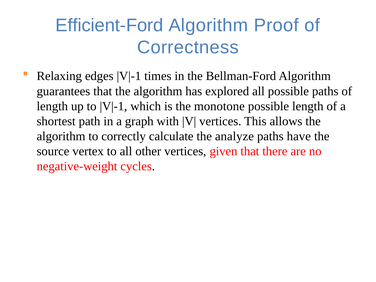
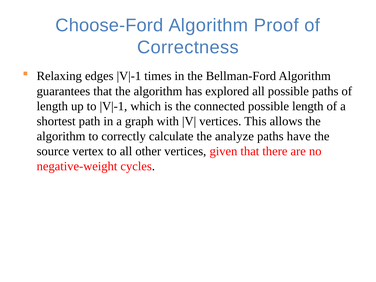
Efficient-Ford: Efficient-Ford -> Choose-Ford
monotone: monotone -> connected
